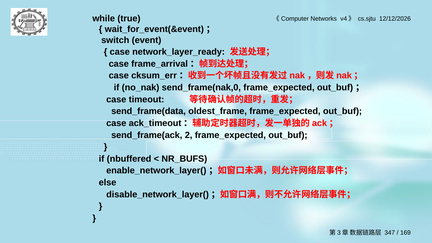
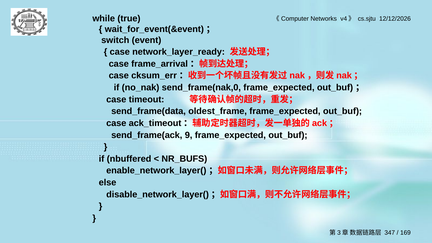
2: 2 -> 9
